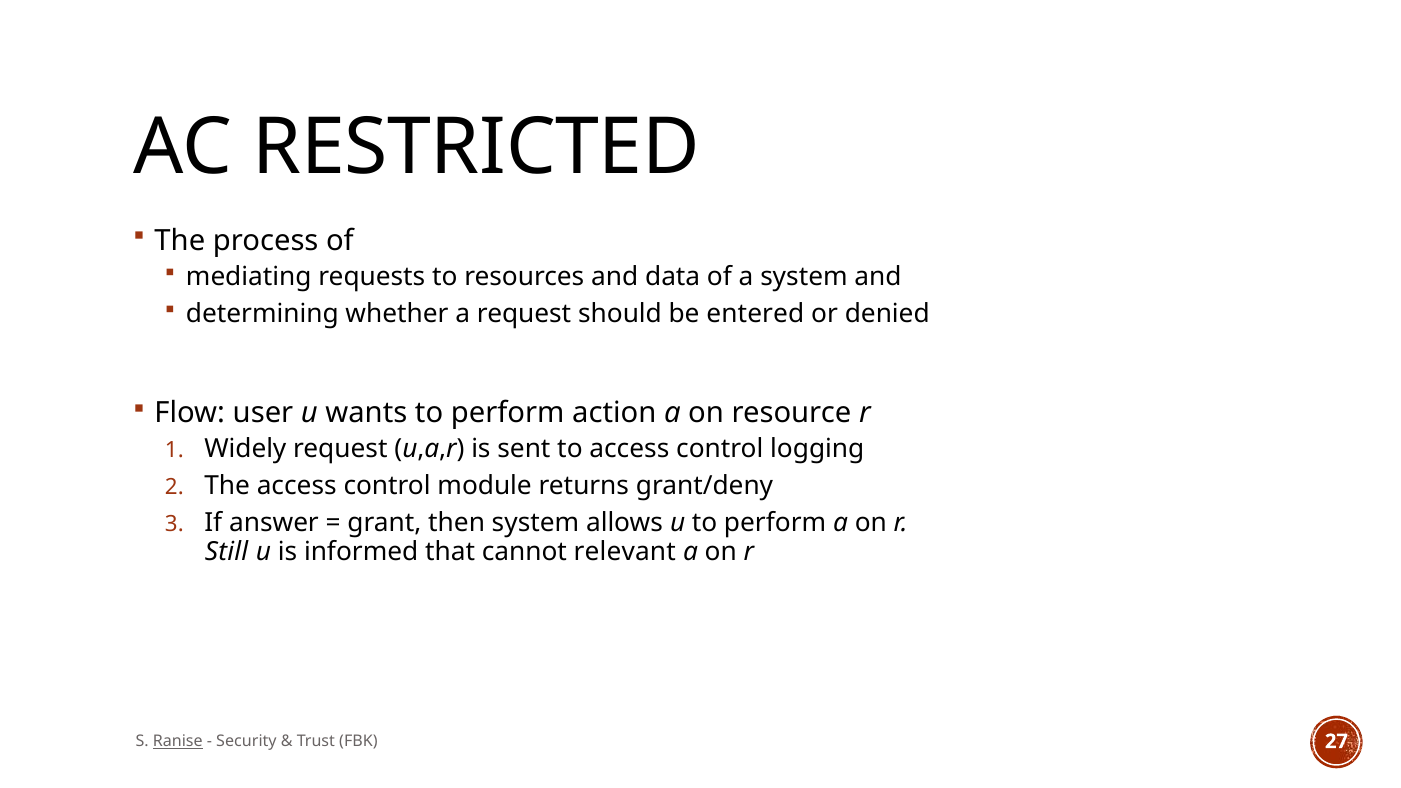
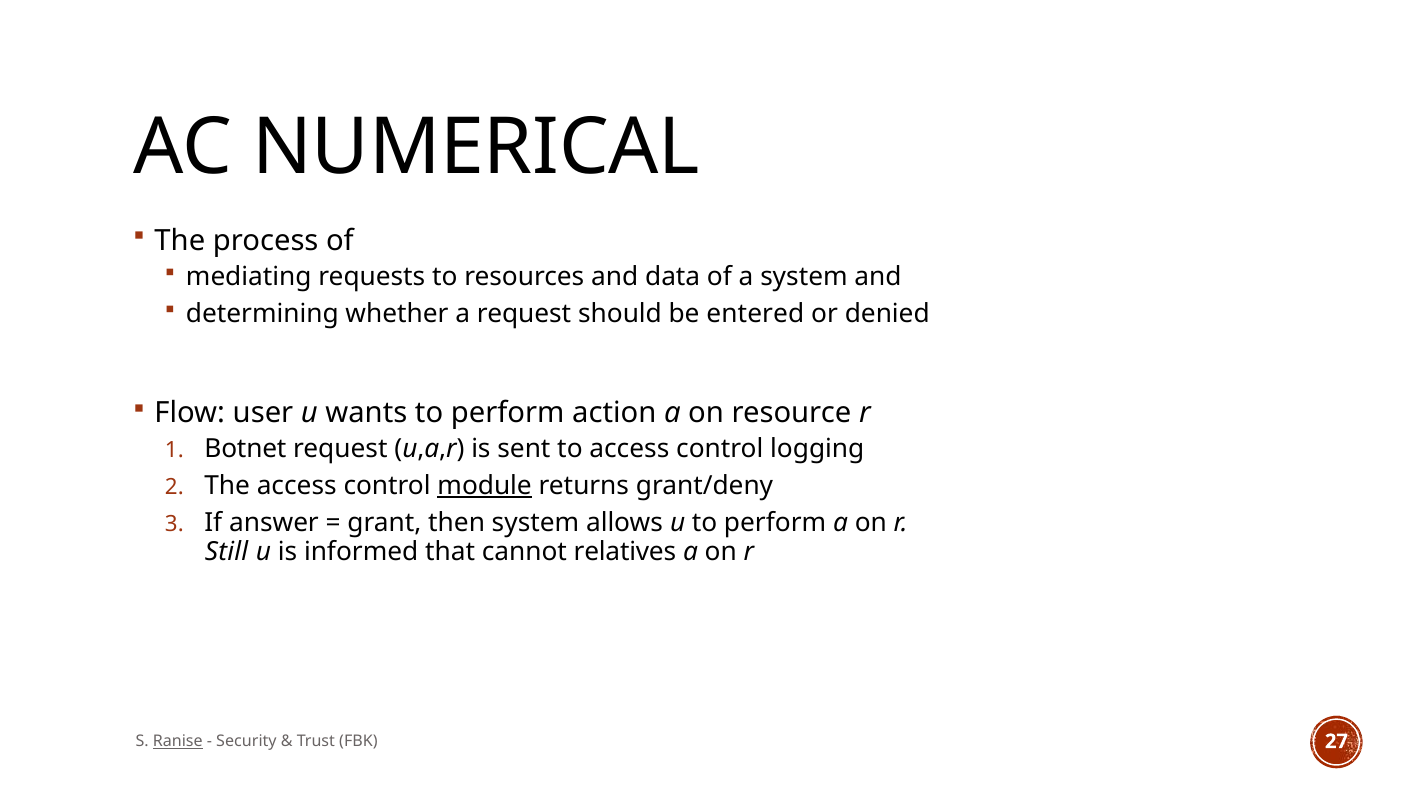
RESTRICTED: RESTRICTED -> NUMERICAL
Widely: Widely -> Botnet
module underline: none -> present
relevant: relevant -> relatives
